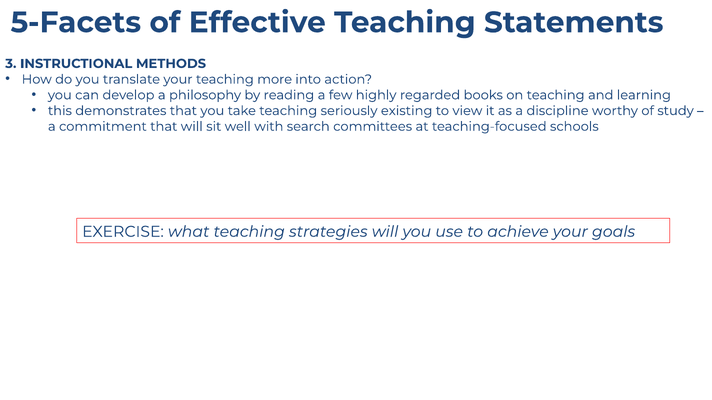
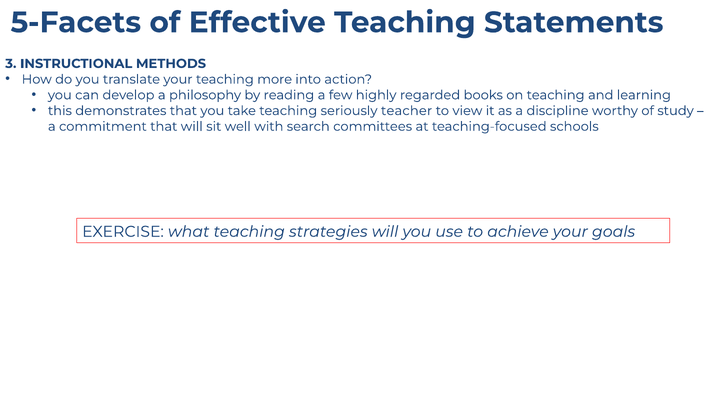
existing: existing -> teacher
